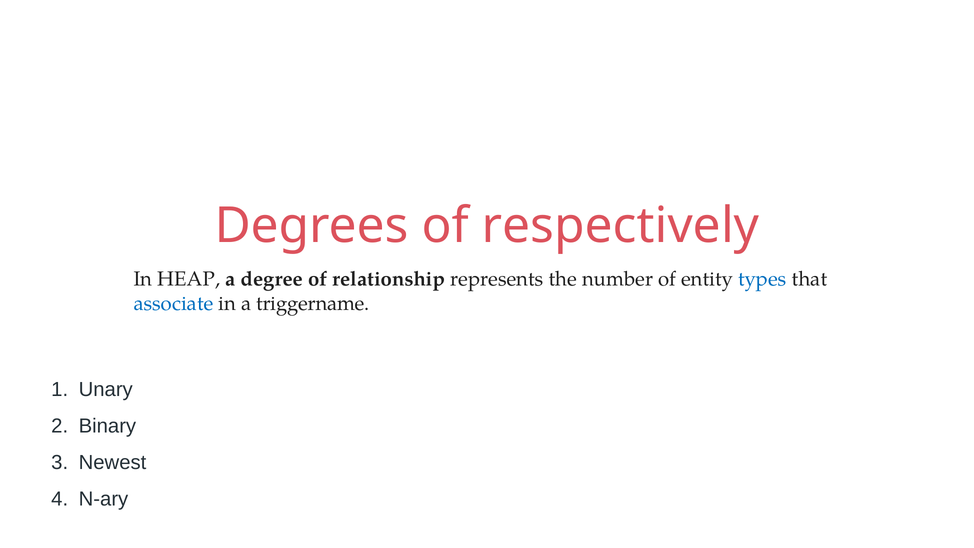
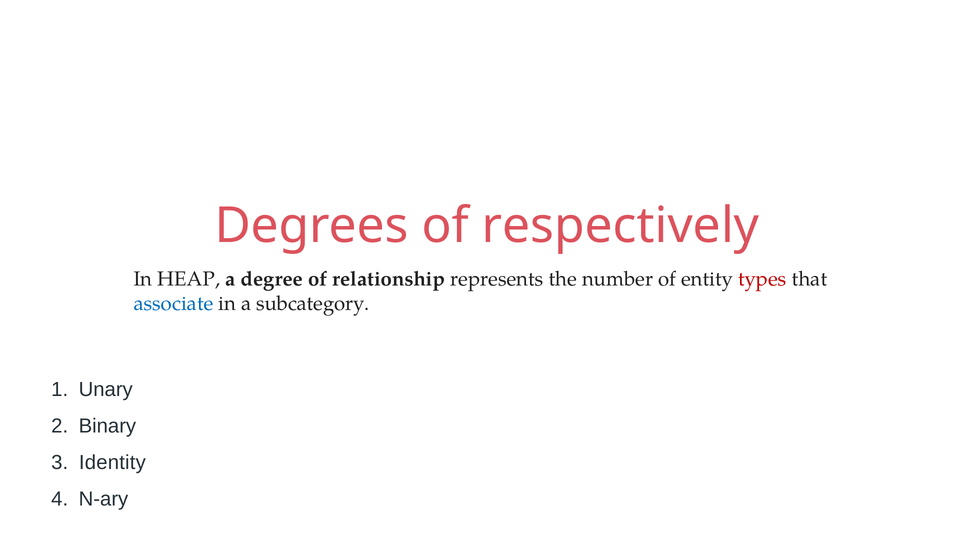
types colour: blue -> red
triggername: triggername -> subcategory
Newest: Newest -> Identity
